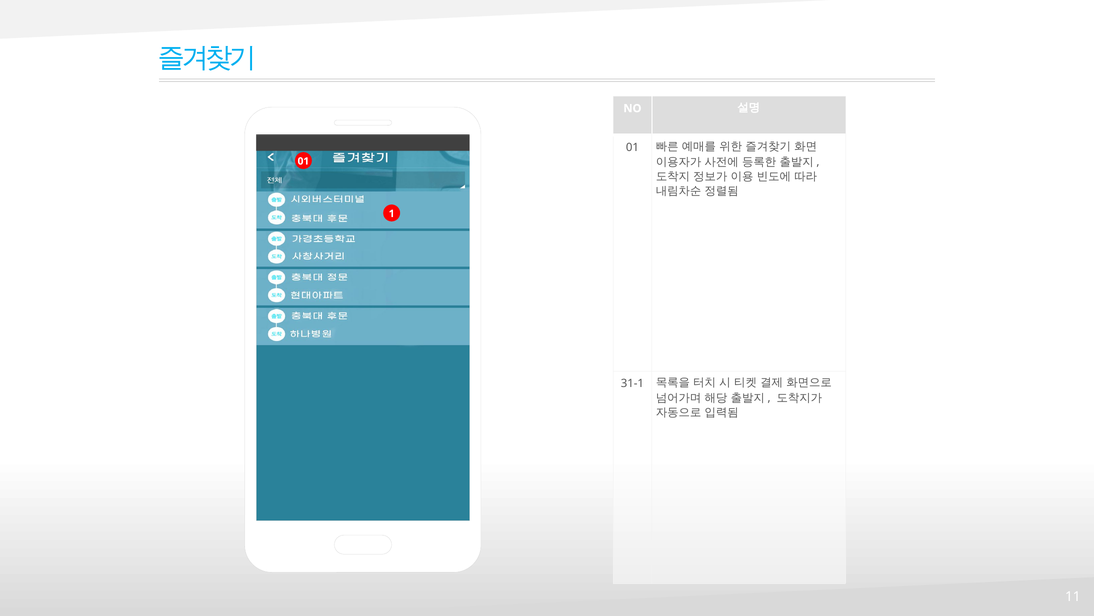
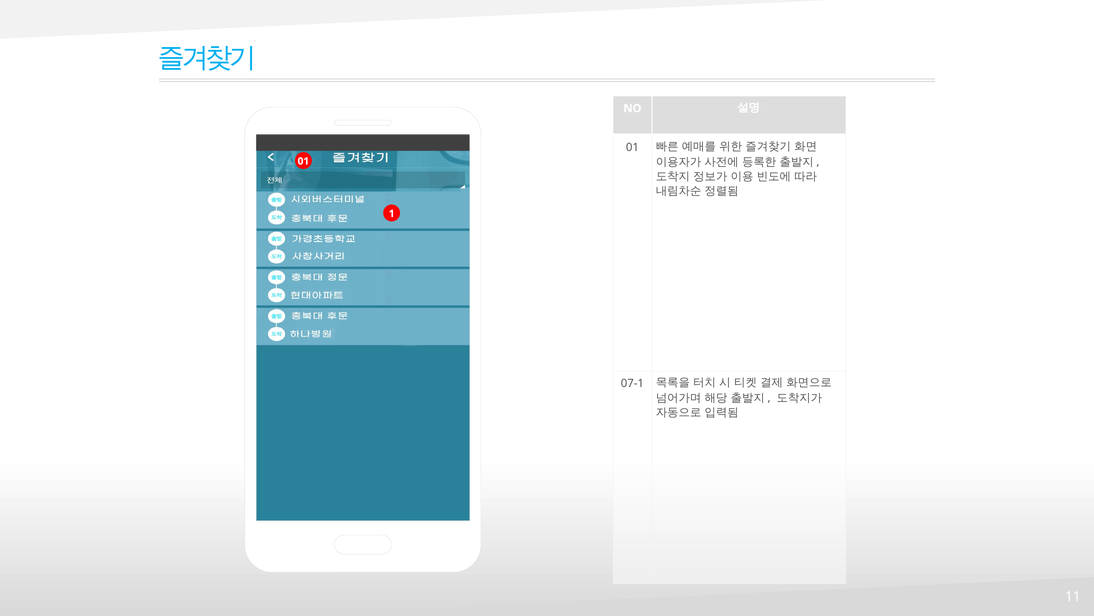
31-1: 31-1 -> 07-1
